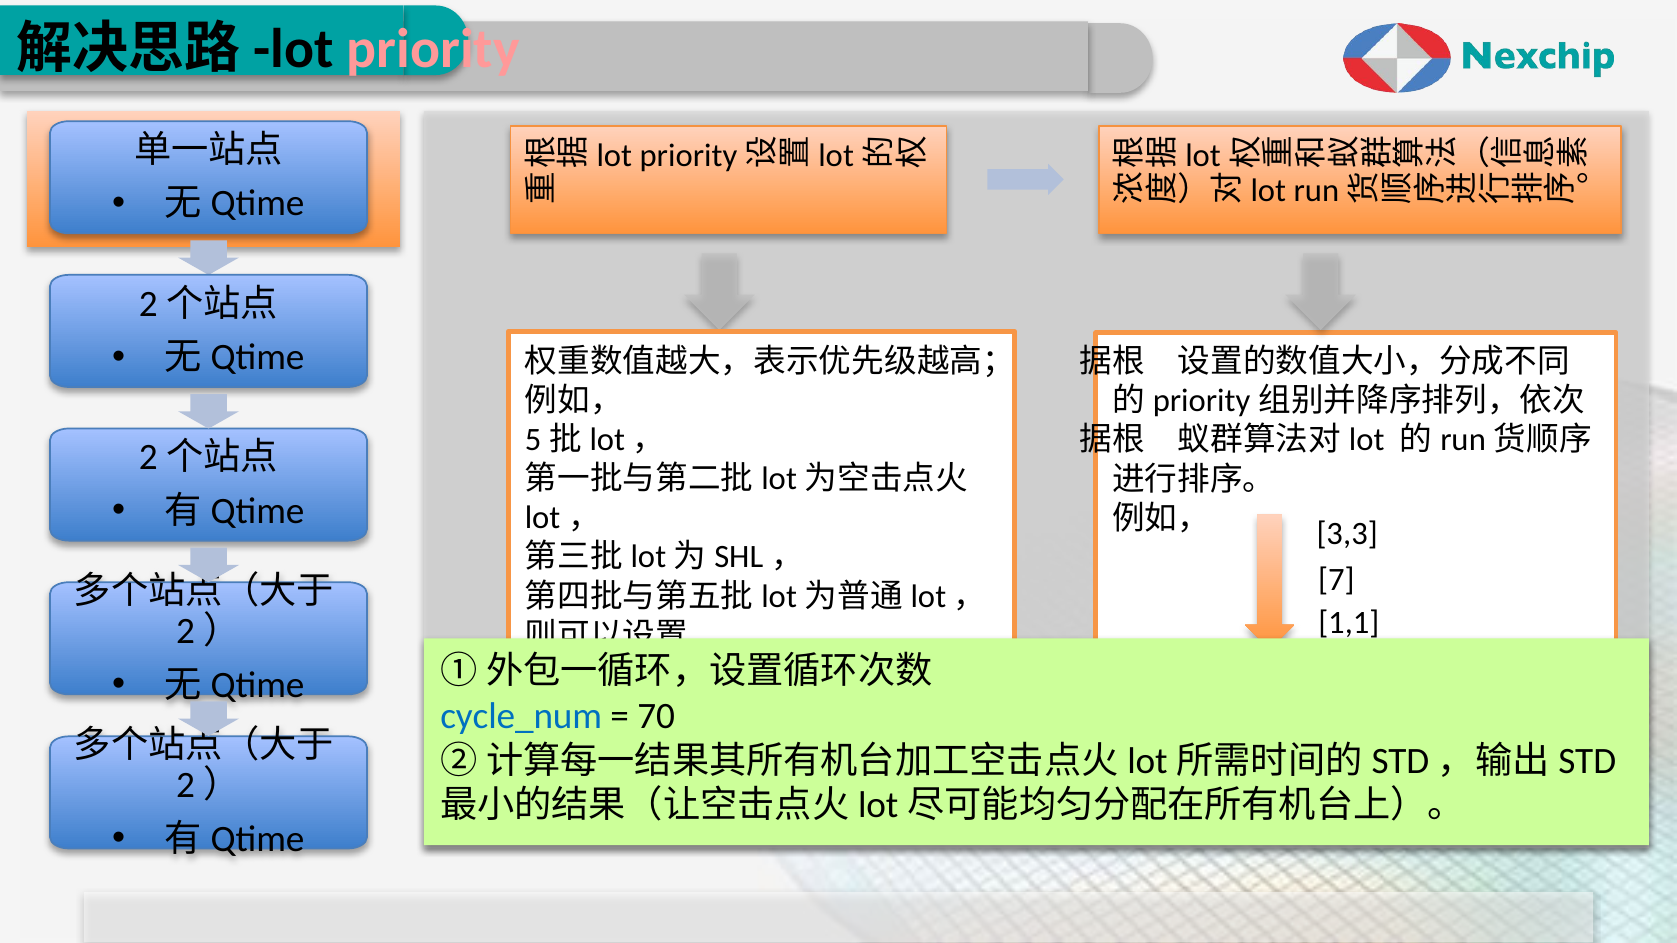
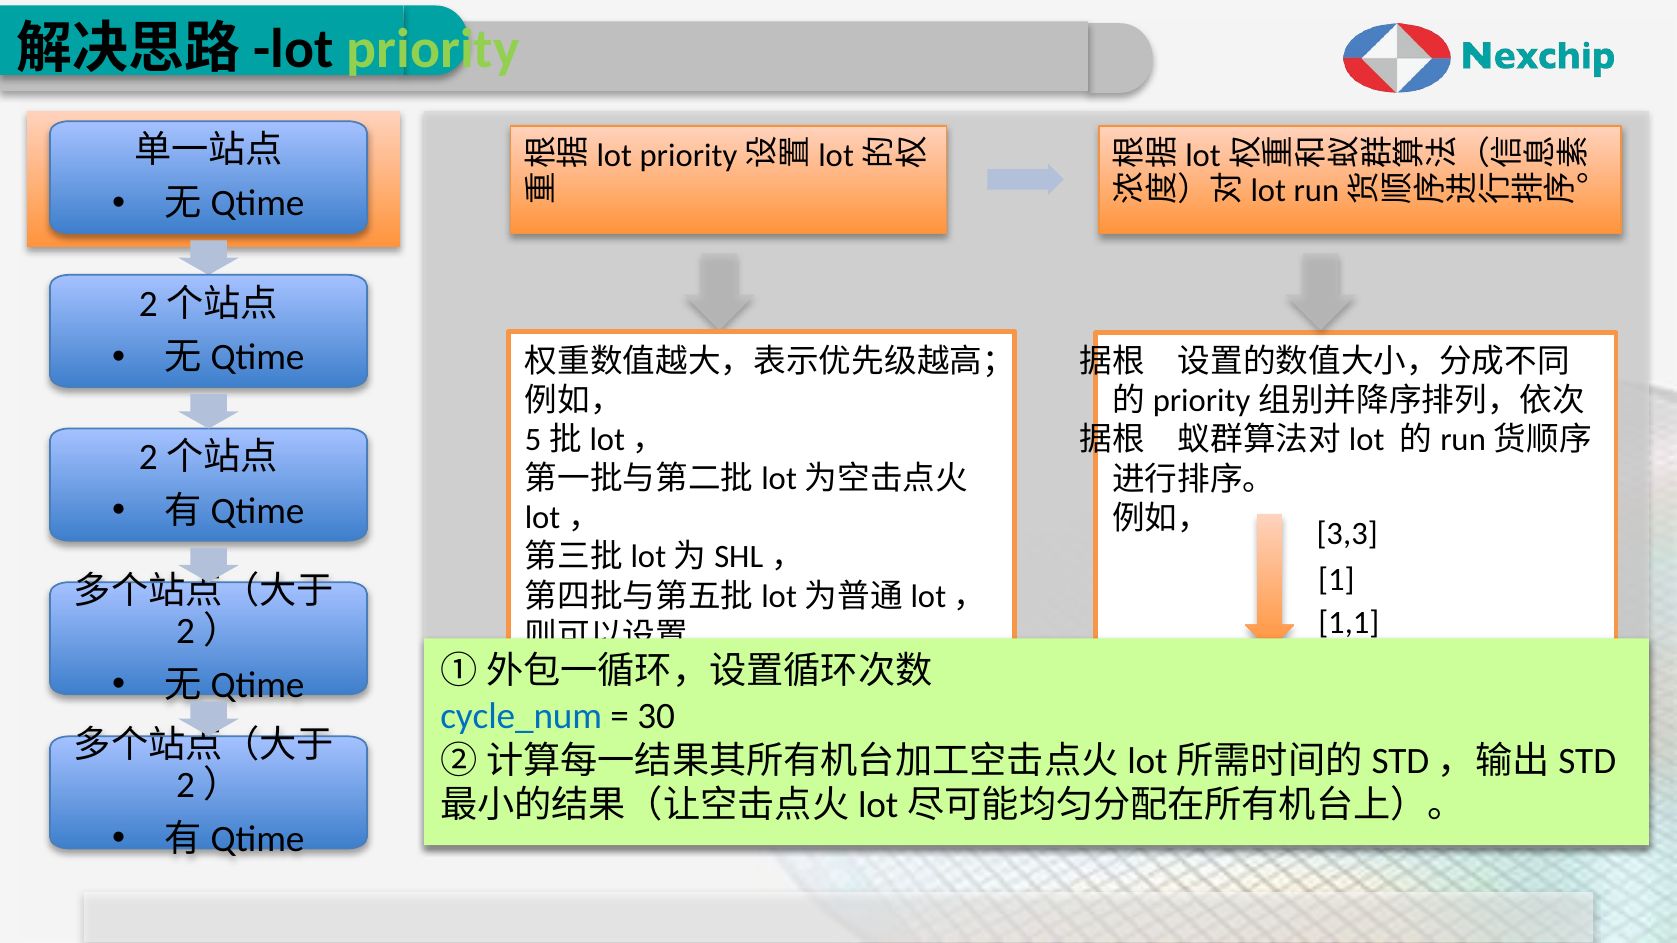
priority at (433, 49) colour: pink -> light green
7: 7 -> 1
70: 70 -> 30
